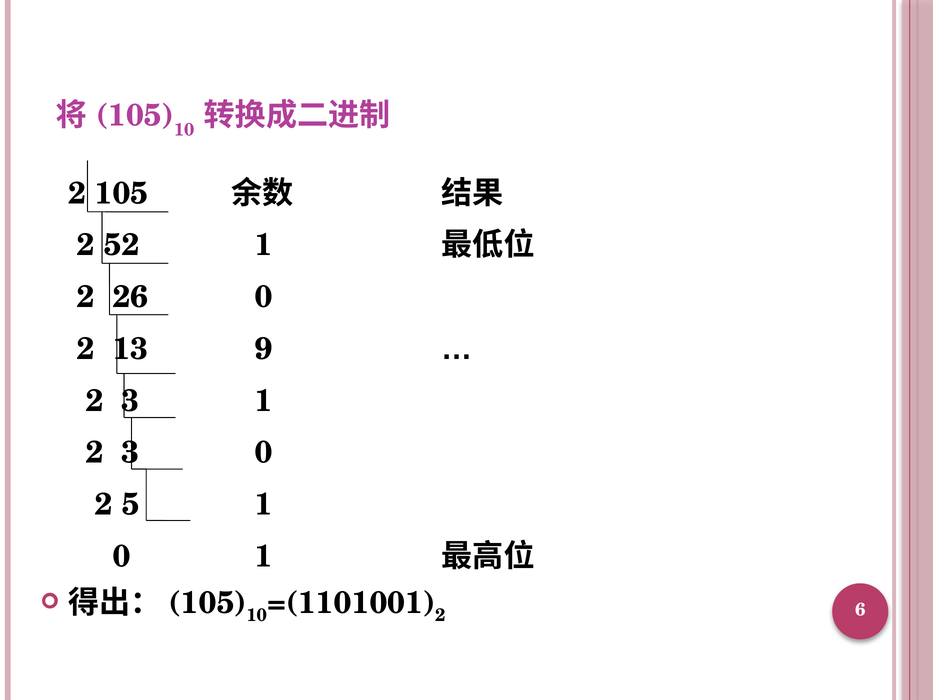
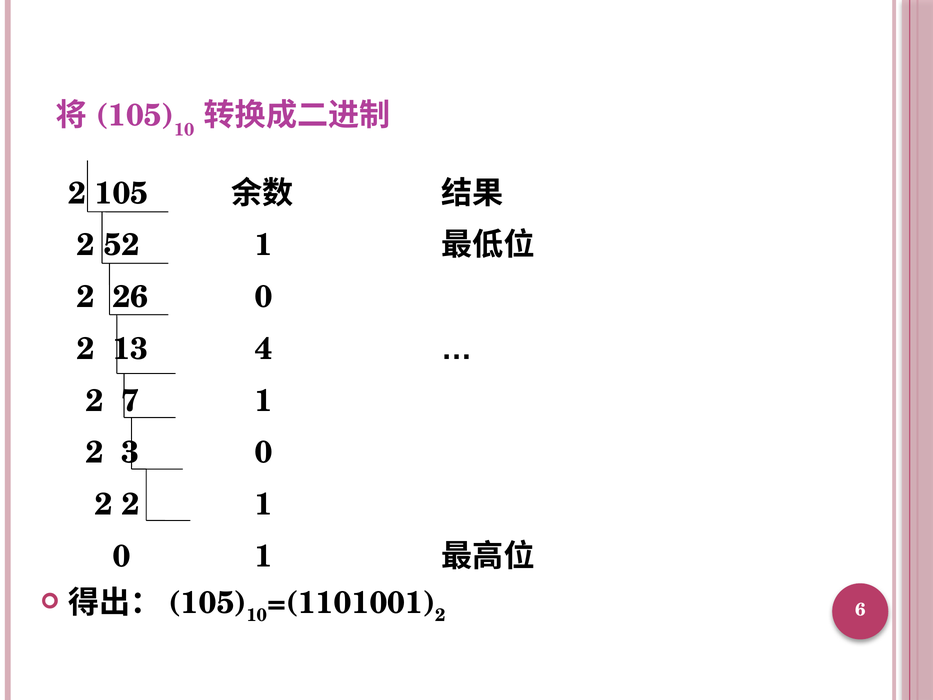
9: 9 -> 4
3 at (130, 401): 3 -> 7
2 5: 5 -> 2
